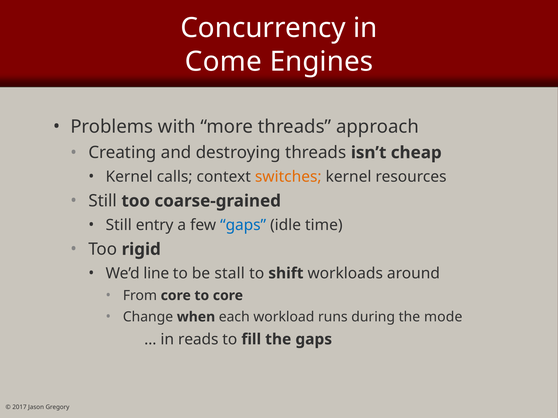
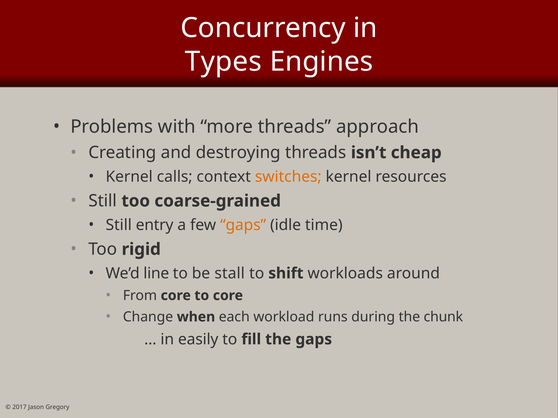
Come: Come -> Types
gaps at (243, 225) colour: blue -> orange
mode: mode -> chunk
reads: reads -> easily
